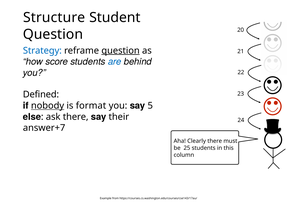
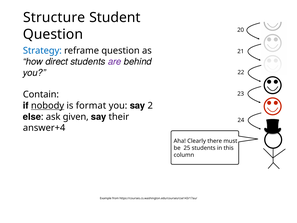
question at (121, 50) underline: present -> none
score: score -> direct
are colour: blue -> purple
Defined: Defined -> Contain
5: 5 -> 2
ask there: there -> given
answer+7: answer+7 -> answer+4
